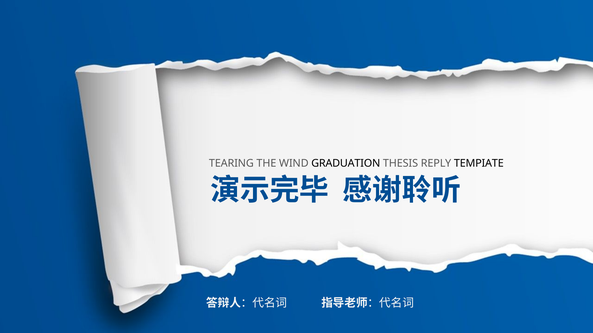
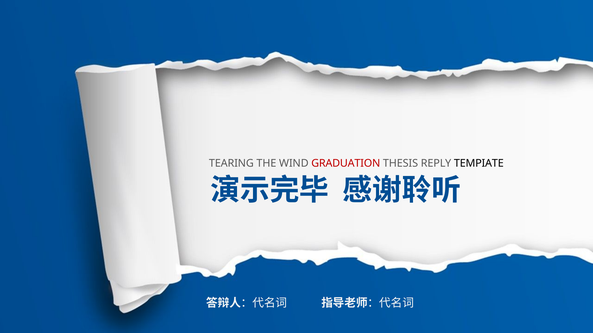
GRADUATION colour: black -> red
